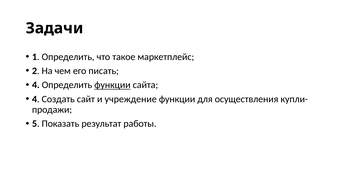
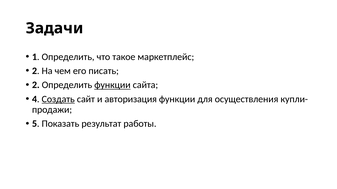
4 at (36, 85): 4 -> 2
Создать underline: none -> present
учреждение: учреждение -> авторизация
